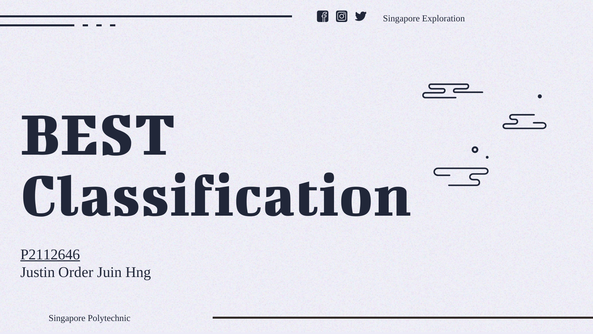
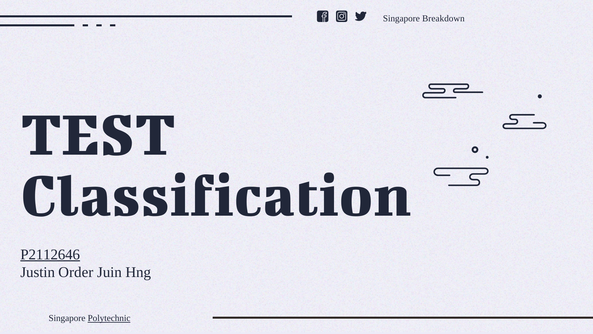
Exploration: Exploration -> Breakdown
BEST: BEST -> TEST
Polytechnic underline: none -> present
